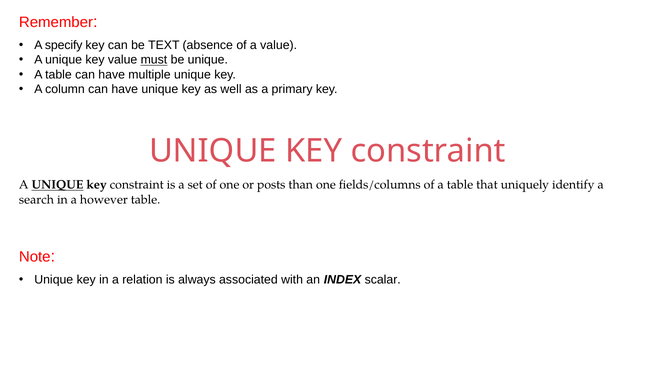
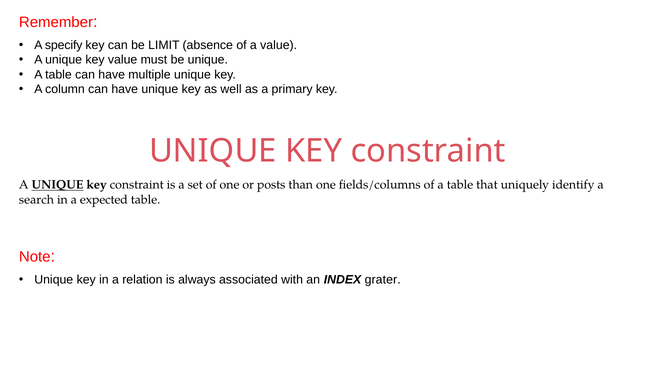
TEXT: TEXT -> LIMIT
must underline: present -> none
however: however -> expected
scalar: scalar -> grater
